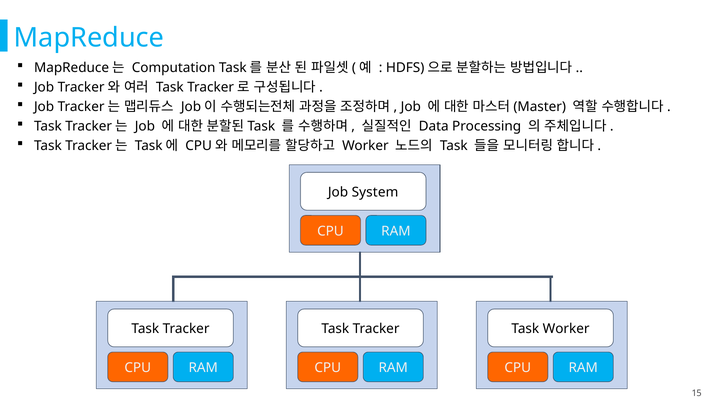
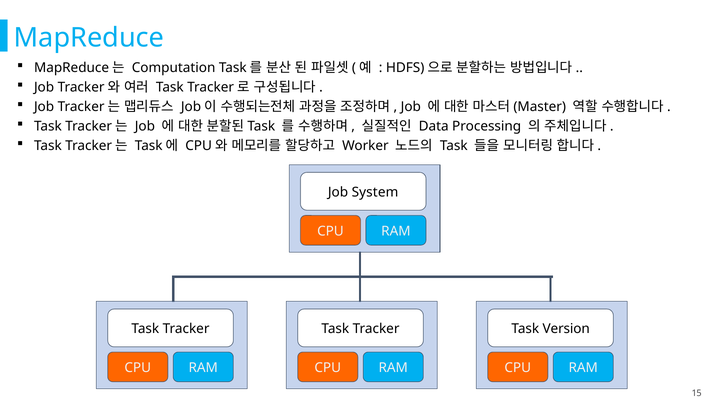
Task Worker: Worker -> Version
